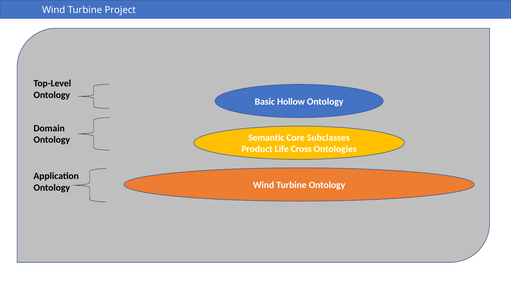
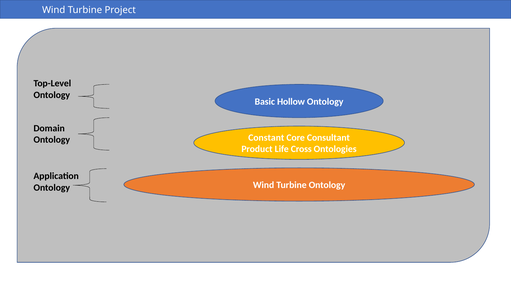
Semantic: Semantic -> Constant
Subclasses: Subclasses -> Consultant
